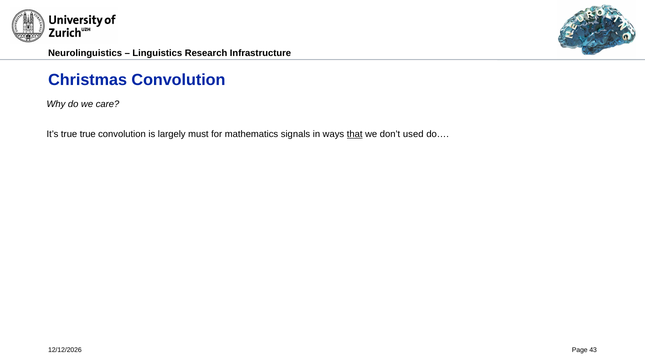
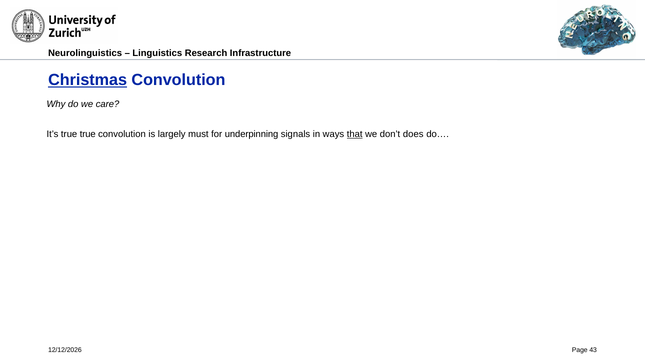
Christmas underline: none -> present
mathematics: mathematics -> underpinning
used: used -> does
